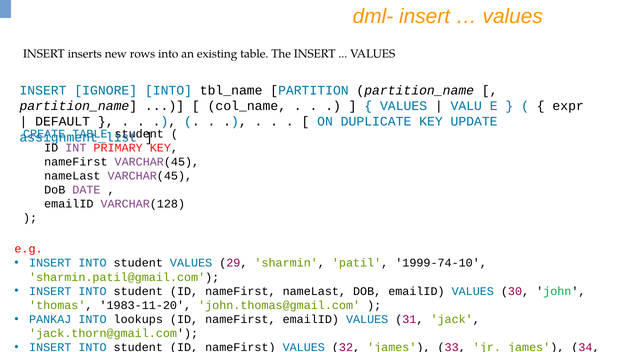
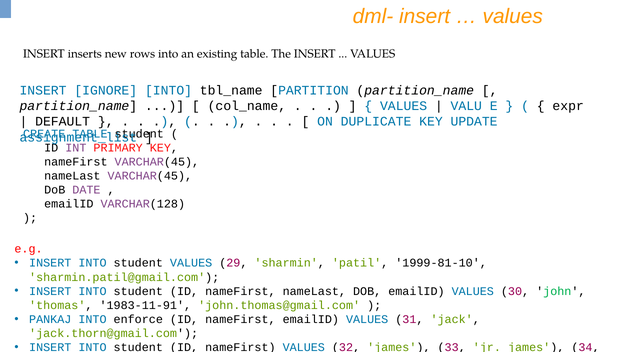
1999-74-10: 1999-74-10 -> 1999-81-10
1983-11-20: 1983-11-20 -> 1983-11-91
lookups: lookups -> enforce
